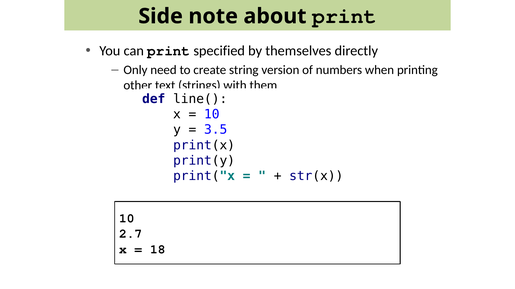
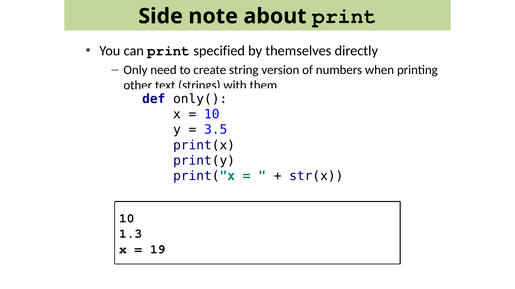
line(: line( -> only(
2.7: 2.7 -> 1.3
18: 18 -> 19
